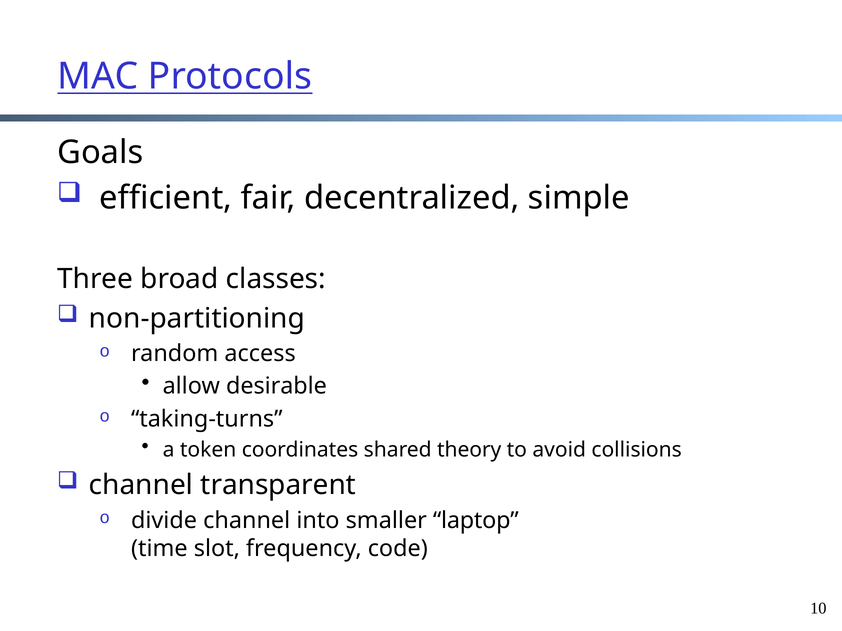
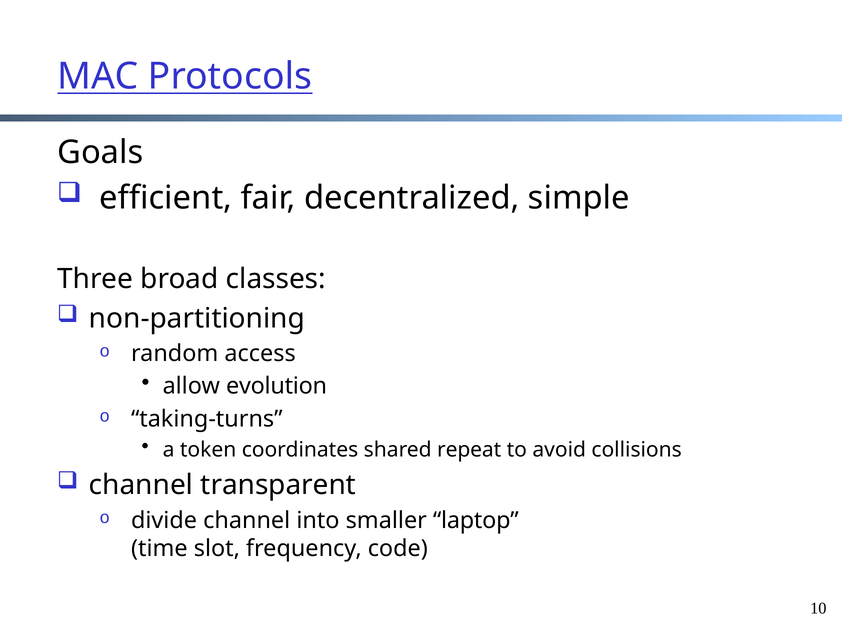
desirable: desirable -> evolution
theory: theory -> repeat
